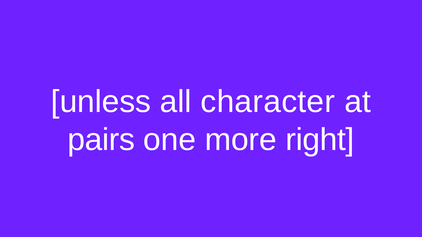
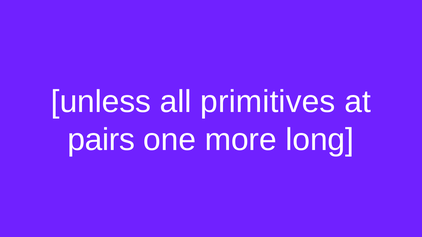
character: character -> primitives
right: right -> long
